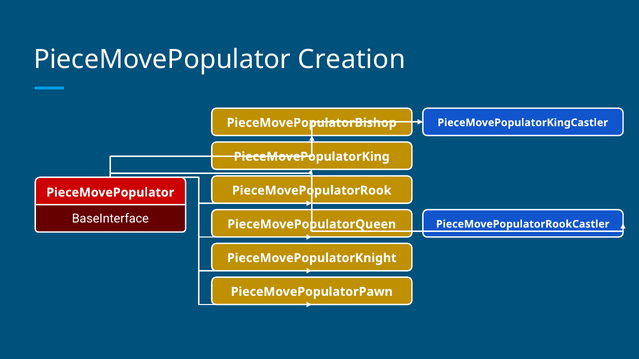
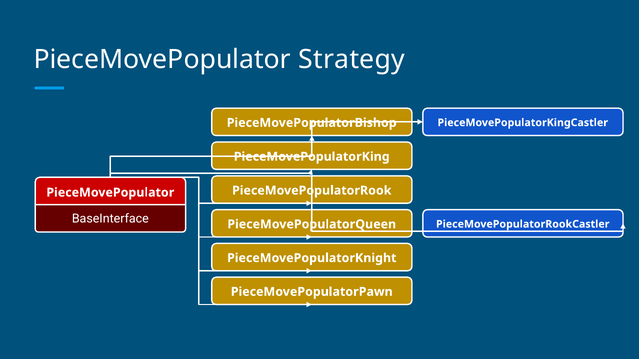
Creation: Creation -> Strategy
